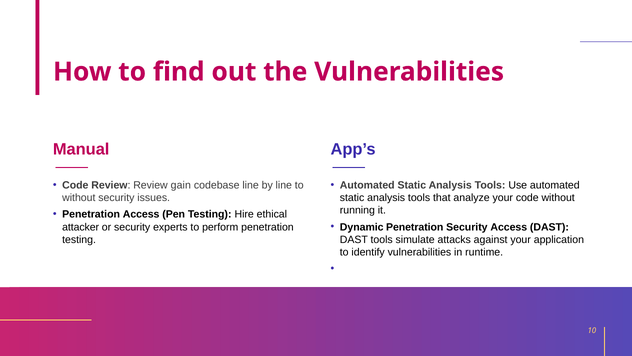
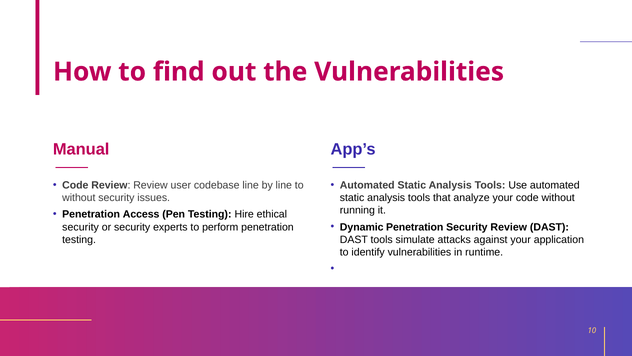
gain: gain -> user
Security Access: Access -> Review
attacker at (81, 227): attacker -> security
